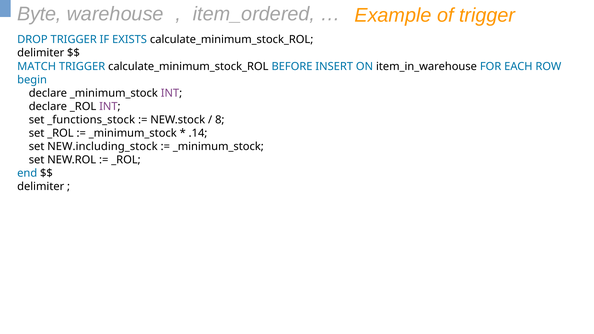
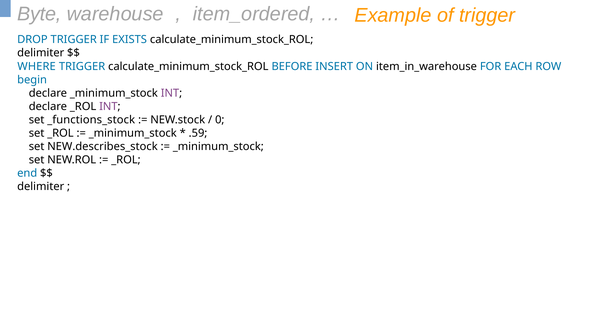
MATCH: MATCH -> WHERE
8: 8 -> 0
.14: .14 -> .59
NEW.including_stock: NEW.including_stock -> NEW.describes_stock
